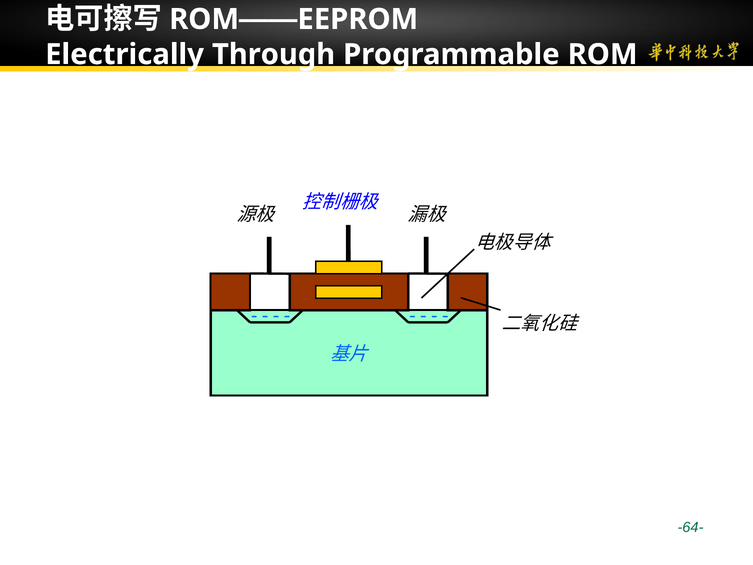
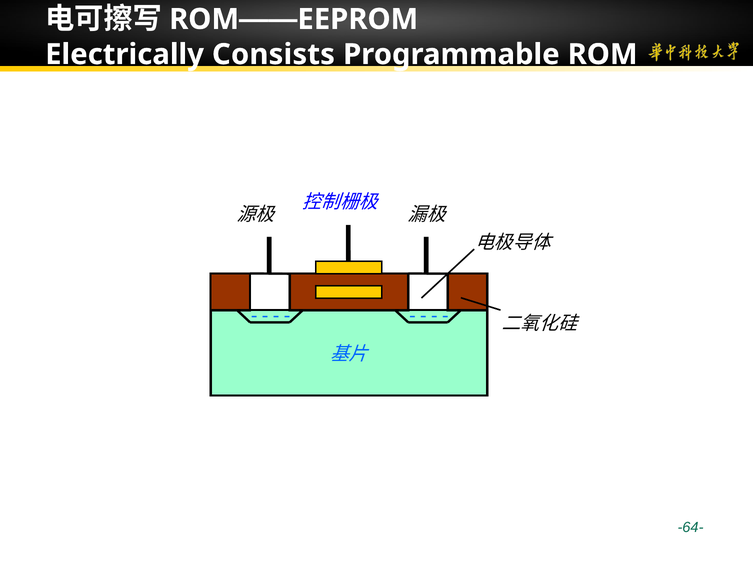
Through: Through -> Consists
